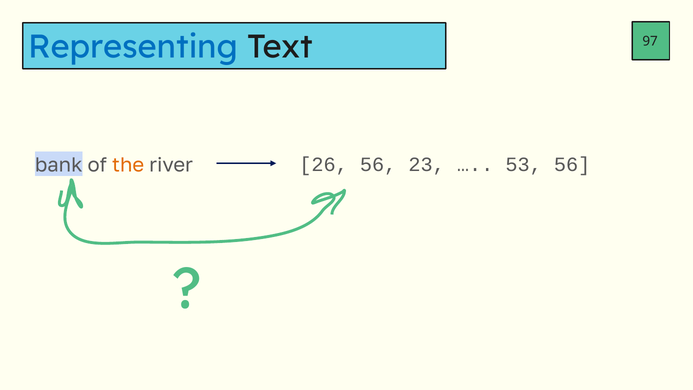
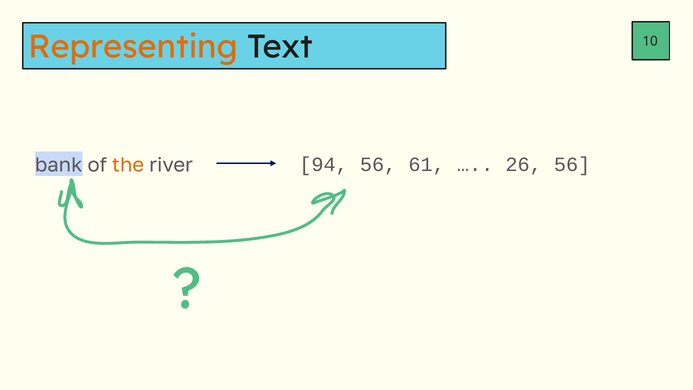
Representing colour: blue -> orange
97: 97 -> 10
26: 26 -> 94
23: 23 -> 61
53: 53 -> 26
